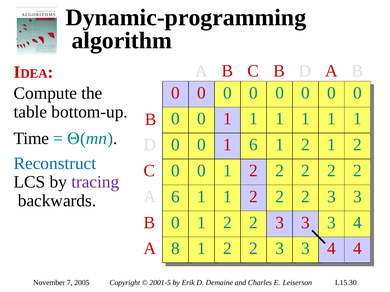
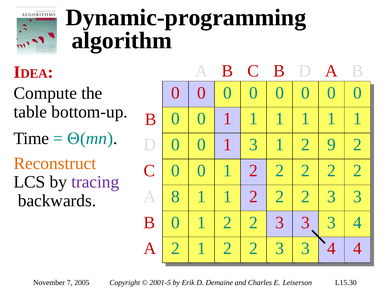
6 at (253, 145): 6 -> 3
2 1: 1 -> 9
Reconstruct colour: blue -> orange
A 6: 6 -> 8
A 8: 8 -> 2
